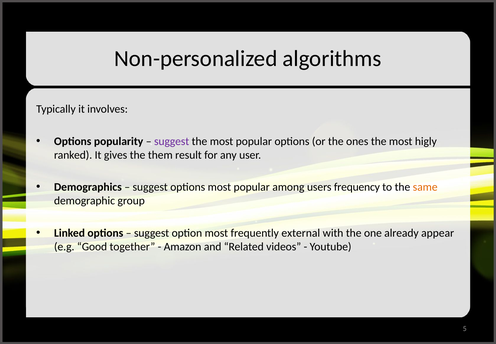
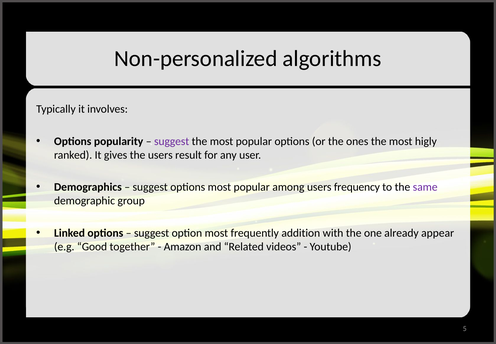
the them: them -> users
same colour: orange -> purple
external: external -> addition
